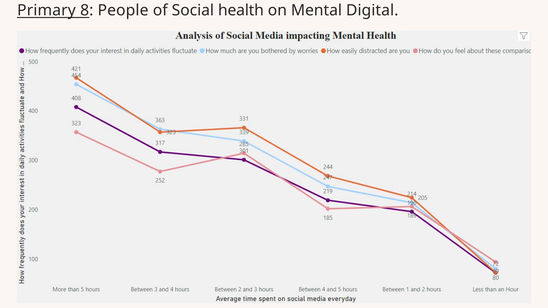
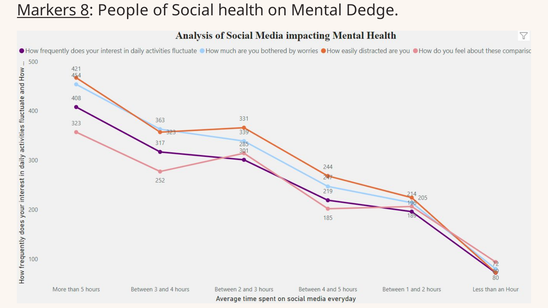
Primary: Primary -> Markers
Digital: Digital -> Dedge
